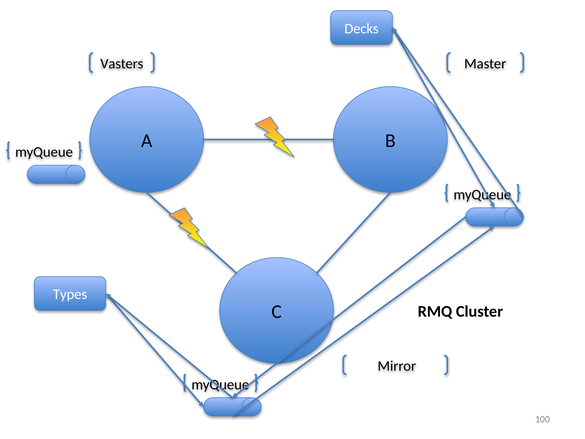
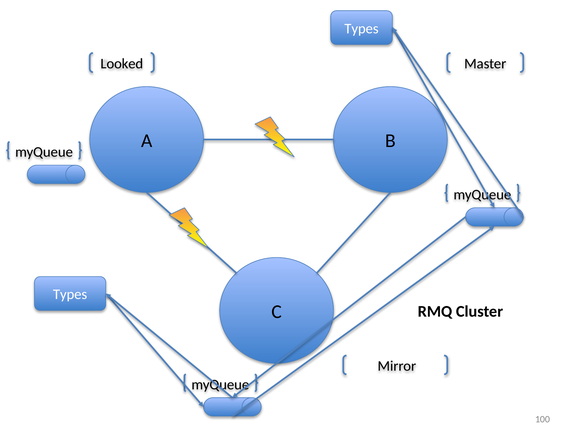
Decks at (362, 29): Decks -> Types
Vasters: Vasters -> Looked
